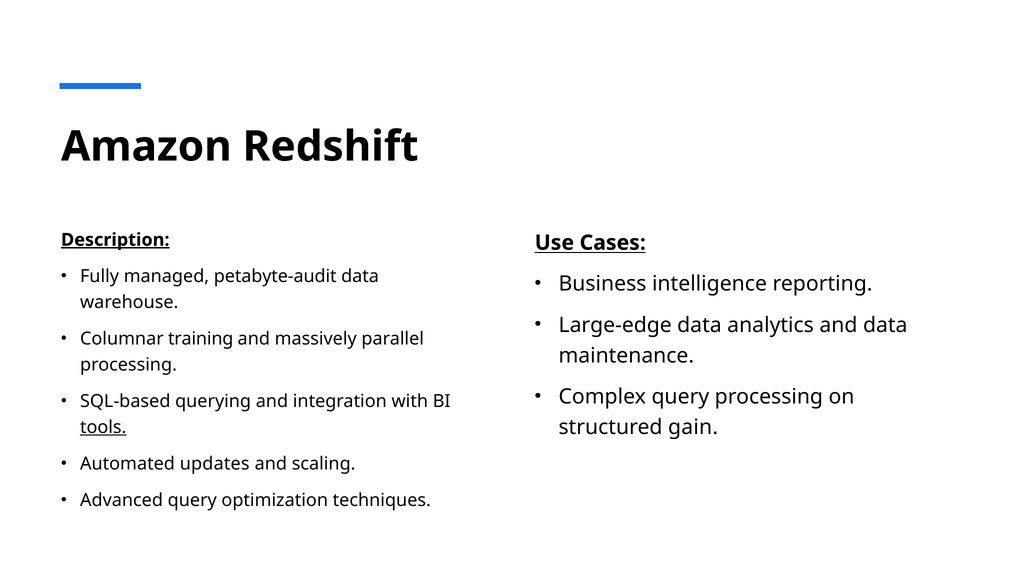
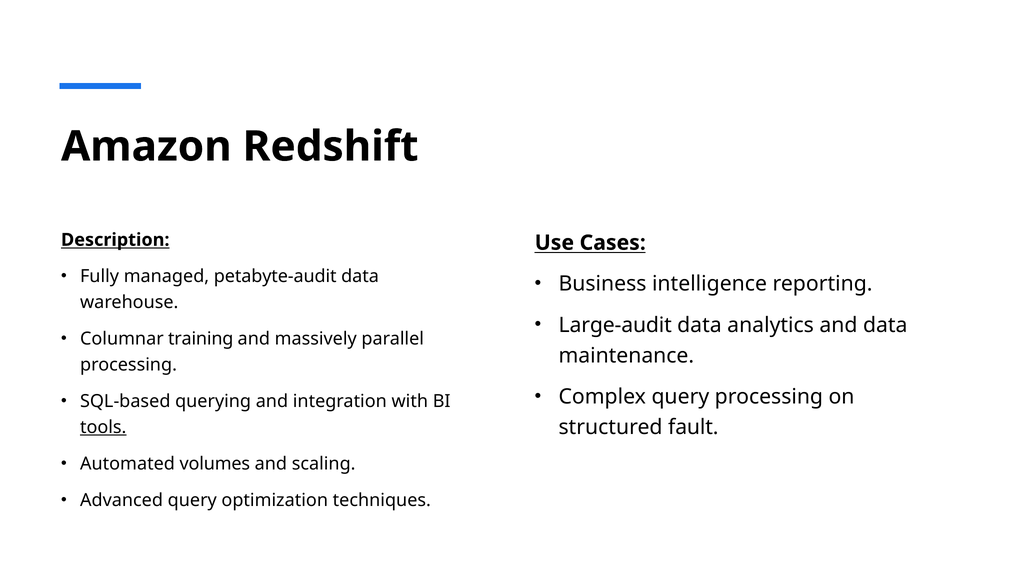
Description underline: present -> none
Large-edge: Large-edge -> Large-audit
gain: gain -> fault
updates: updates -> volumes
